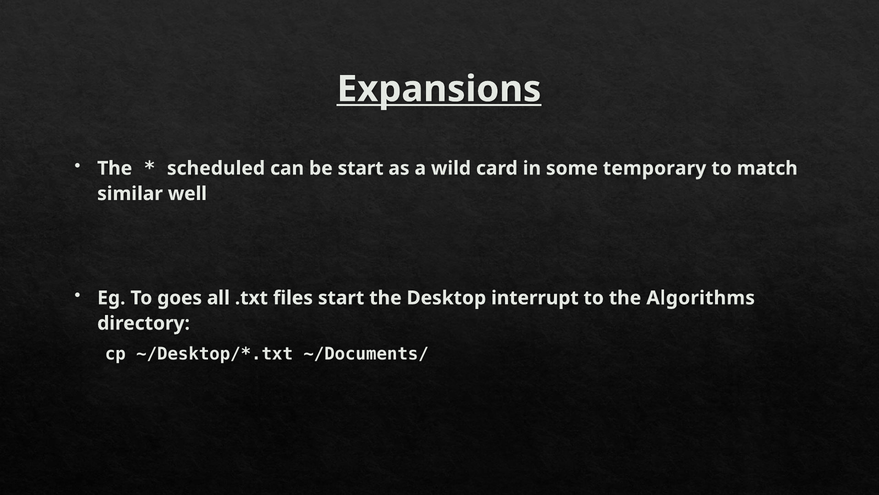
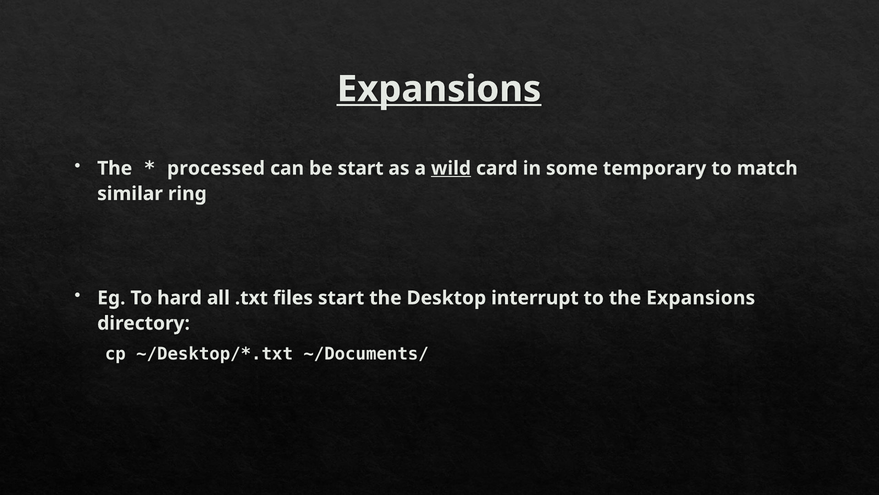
scheduled: scheduled -> processed
wild underline: none -> present
well: well -> ring
goes: goes -> hard
the Algorithms: Algorithms -> Expansions
